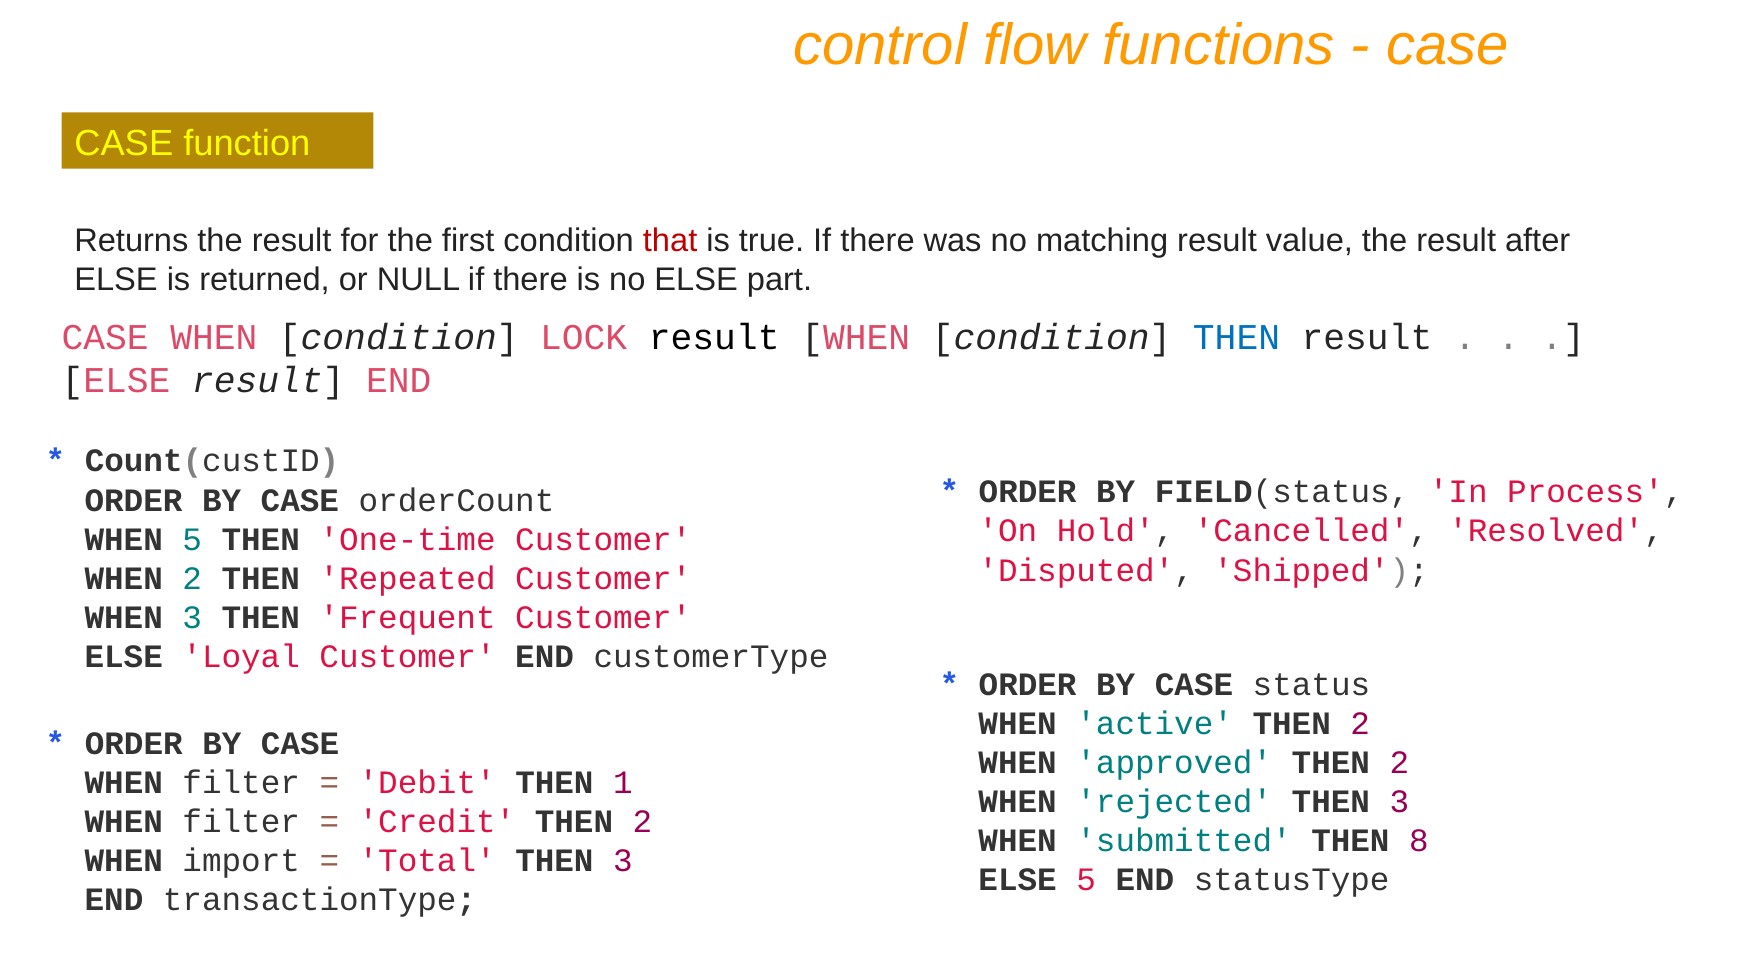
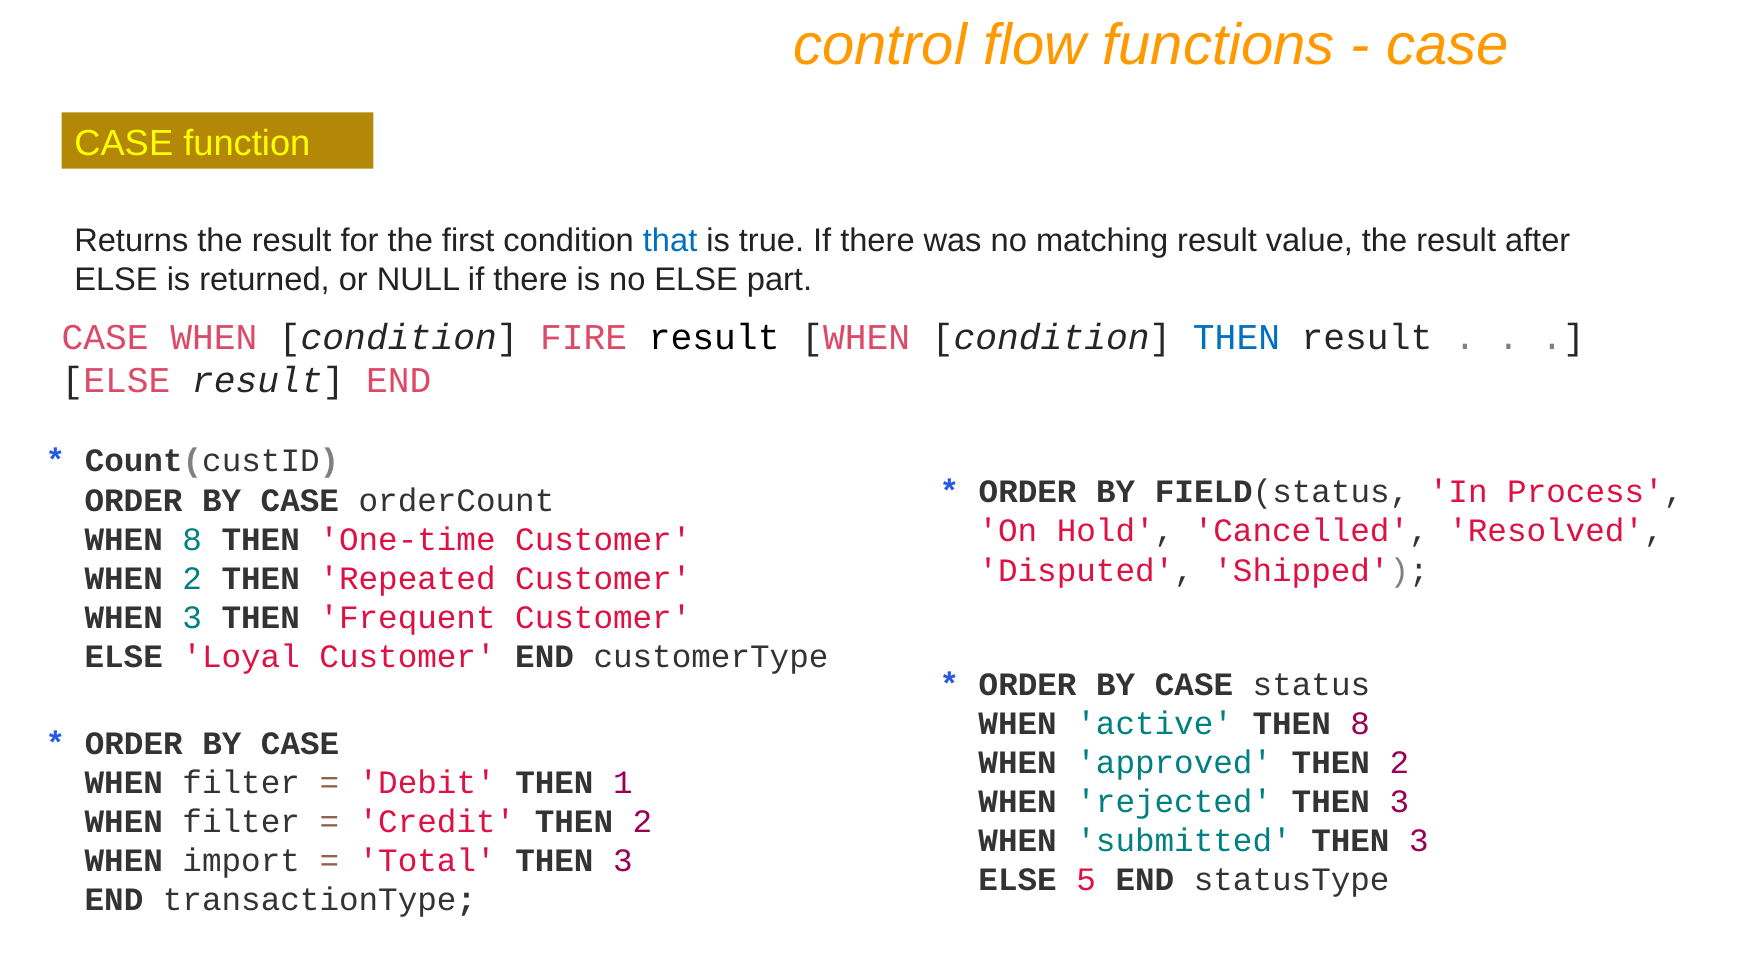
that colour: red -> blue
LOCK: LOCK -> FIRE
WHEN 5: 5 -> 8
active THEN 2: 2 -> 8
submitted THEN 8: 8 -> 3
